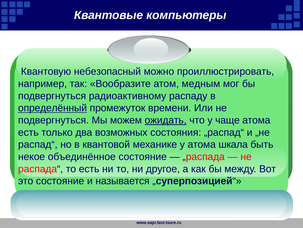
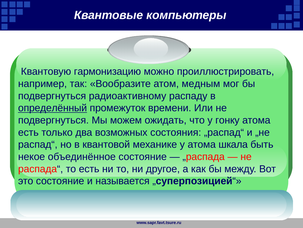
небезопасный: небезопасный -> гармонизацию
ожидать underline: present -> none
чаще: чаще -> гонку
